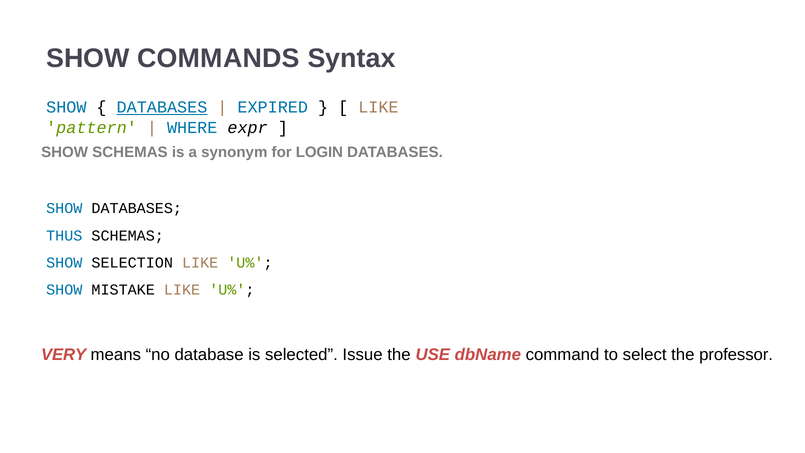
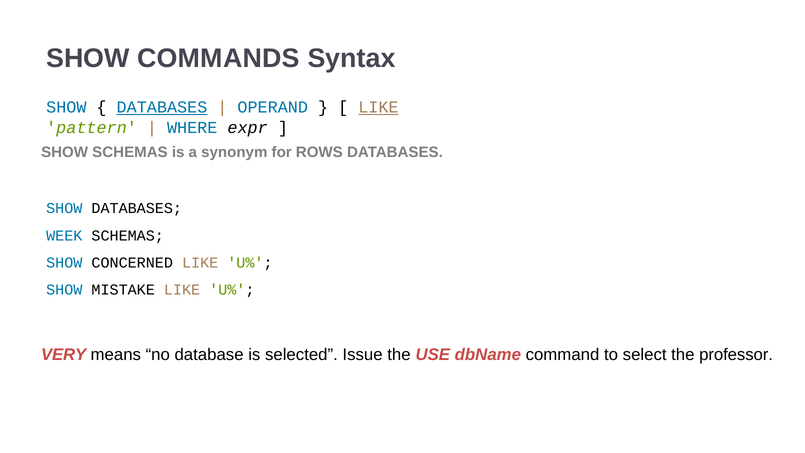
EXPIRED: EXPIRED -> OPERAND
LIKE at (378, 107) underline: none -> present
LOGIN: LOGIN -> ROWS
THUS: THUS -> WEEK
SELECTION: SELECTION -> CONCERNED
